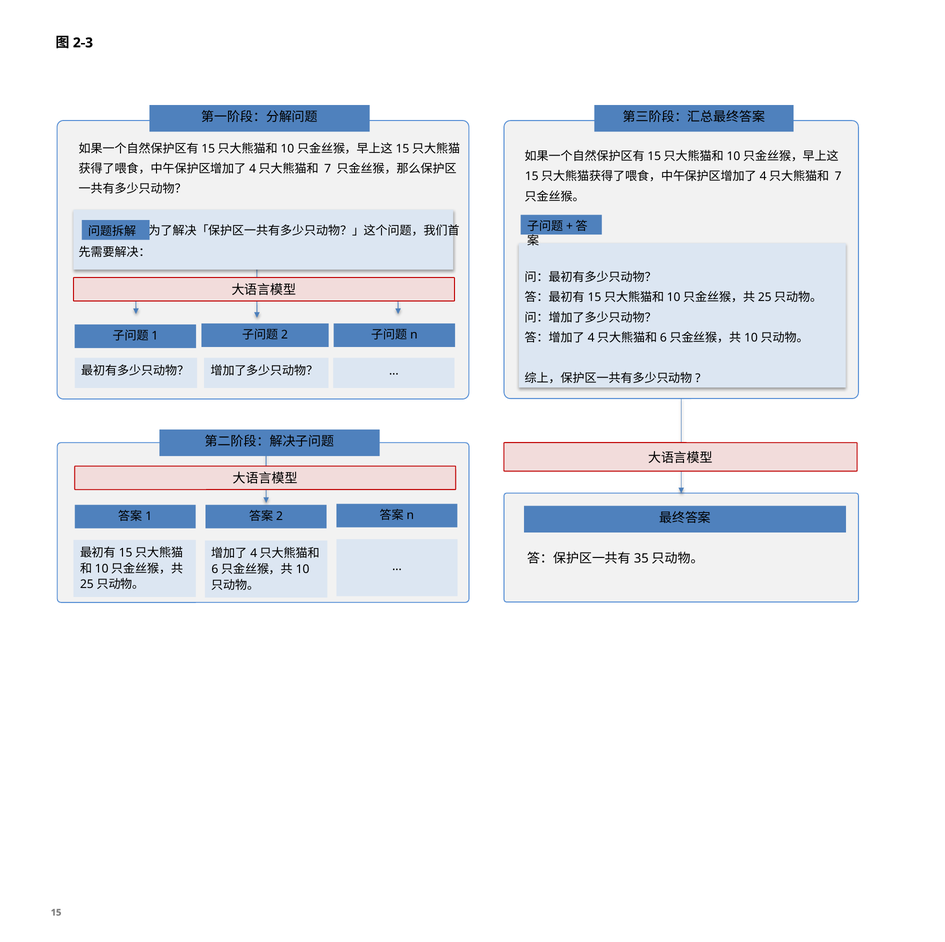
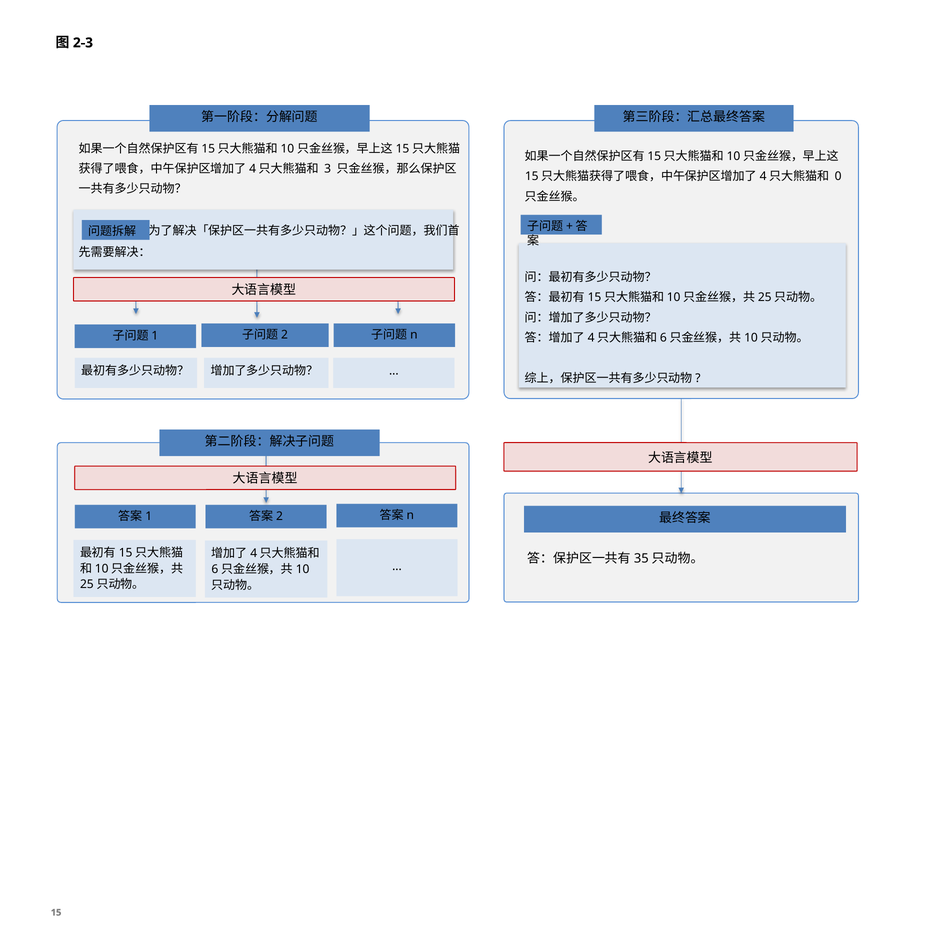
7 at (328, 169): 7 -> 3
7 at (838, 176): 7 -> 0
